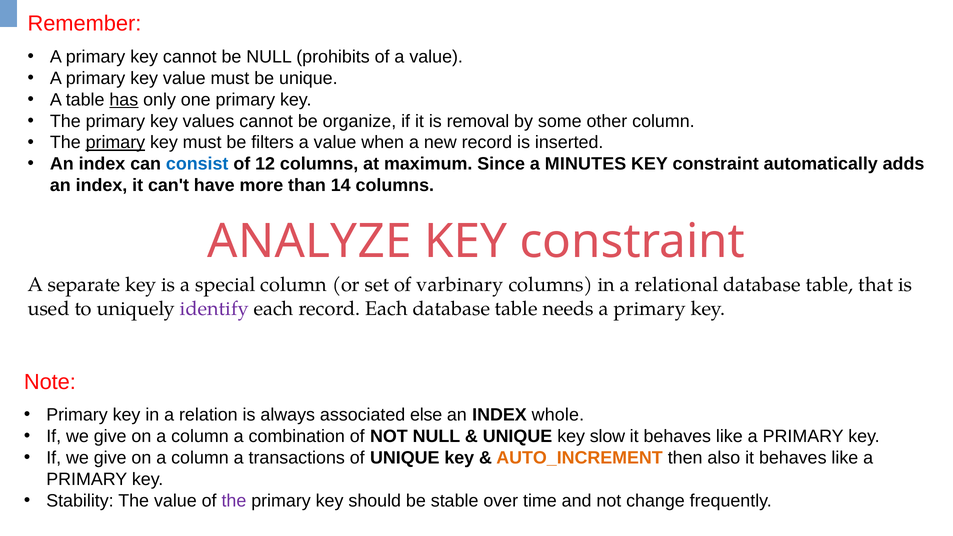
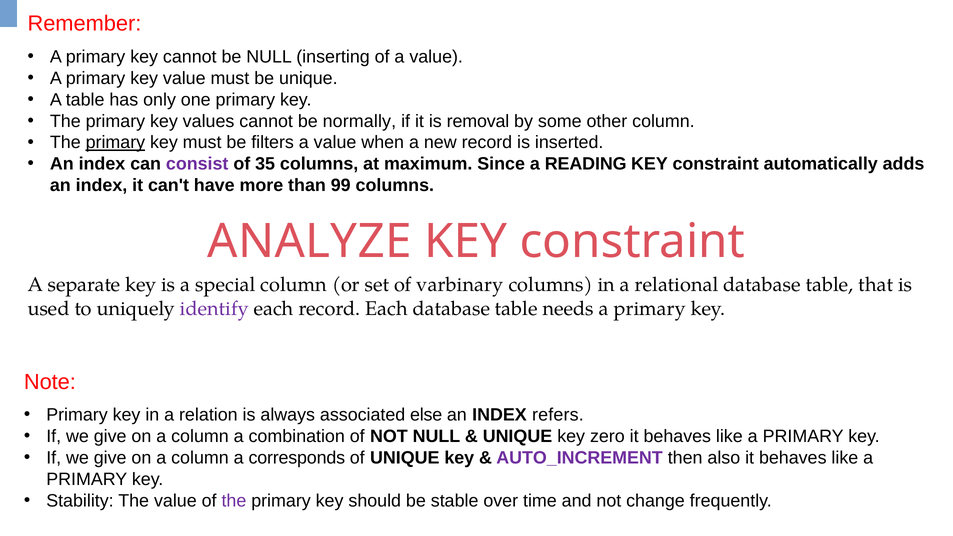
prohibits: prohibits -> inserting
has underline: present -> none
organize: organize -> normally
consist colour: blue -> purple
12: 12 -> 35
MINUTES: MINUTES -> READING
14: 14 -> 99
whole: whole -> refers
slow: slow -> zero
transactions: transactions -> corresponds
AUTO_INCREMENT colour: orange -> purple
